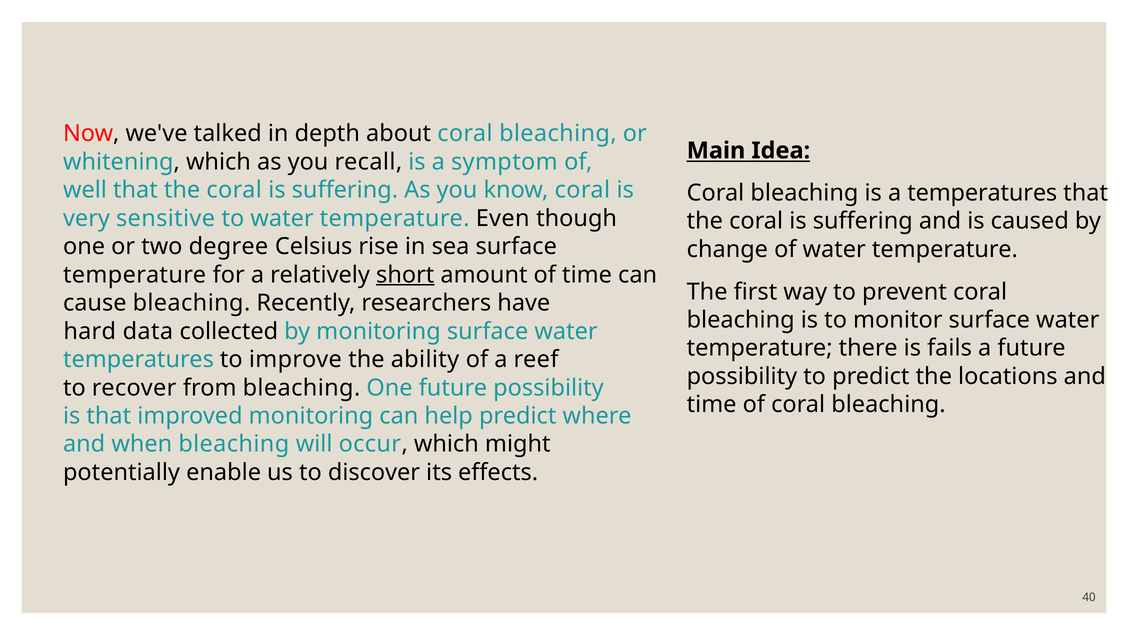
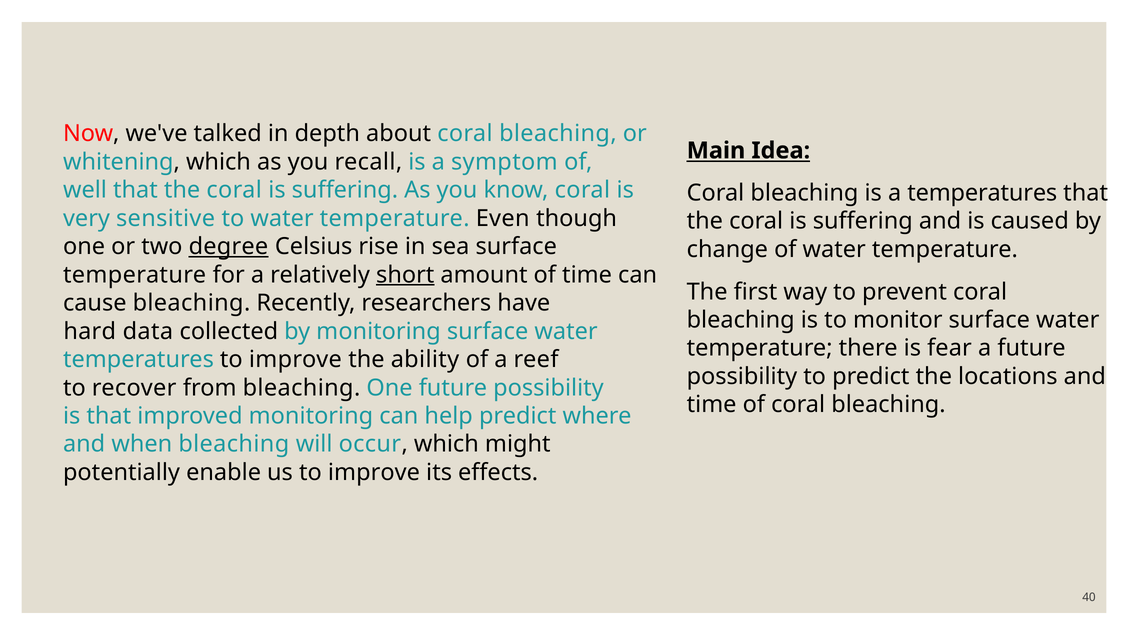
degree underline: none -> present
fails: fails -> fear
us to discover: discover -> improve
